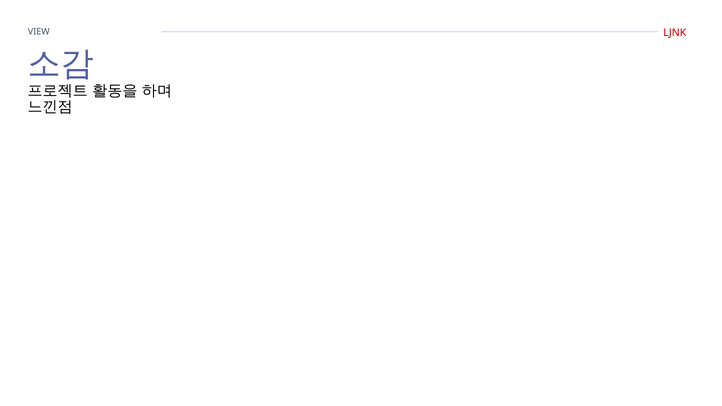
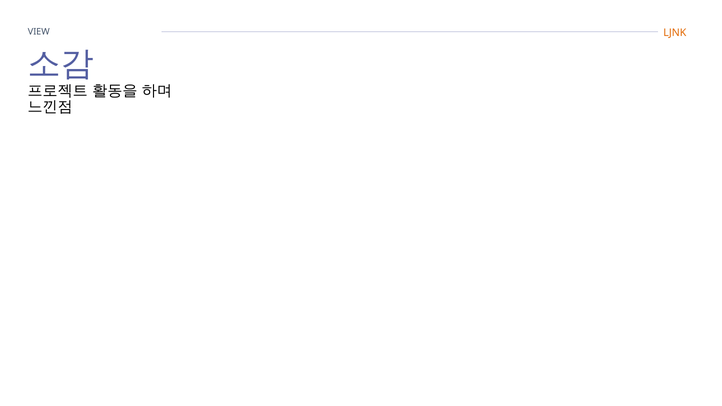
LJNK colour: red -> orange
